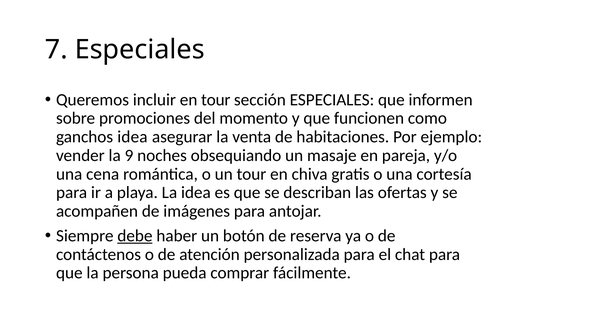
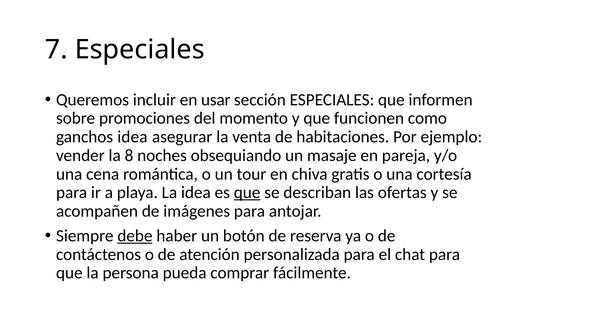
en tour: tour -> usar
9: 9 -> 8
que at (247, 192) underline: none -> present
